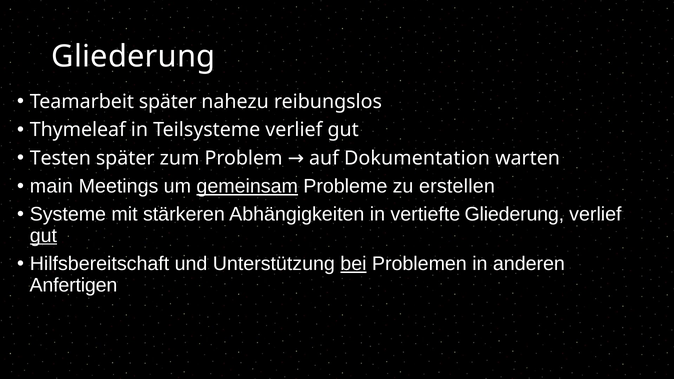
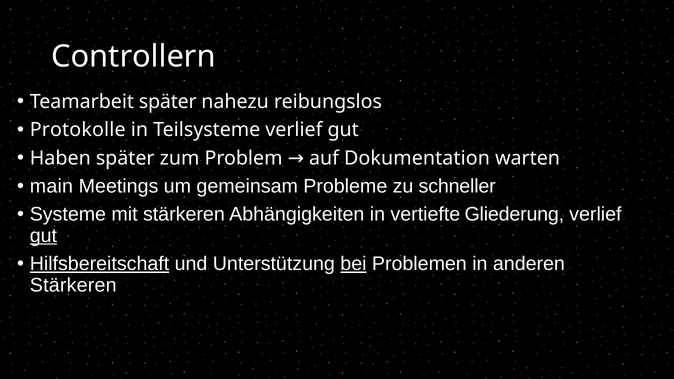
Gliederung at (133, 57): Gliederung -> Controllern
Thymeleaf: Thymeleaf -> Protokolle
Testen: Testen -> Haben
gemeinsam underline: present -> none
erstellen: erstellen -> schneller
Hilfsbereitschaft underline: none -> present
Anfertigen at (73, 285): Anfertigen -> Stärkeren
